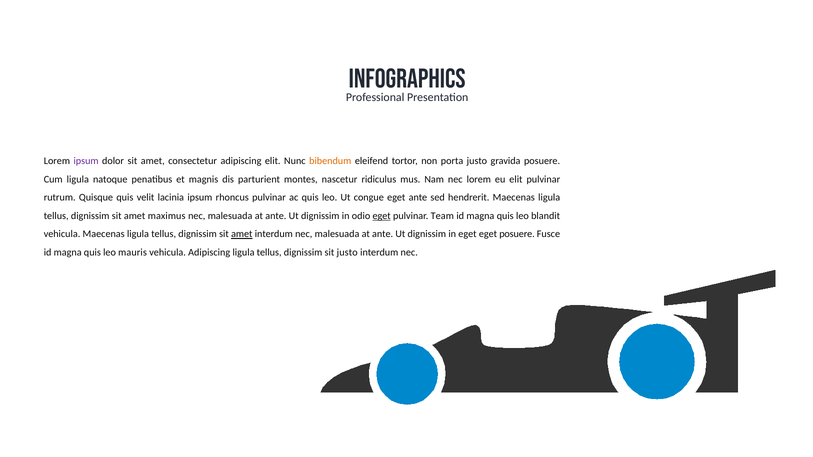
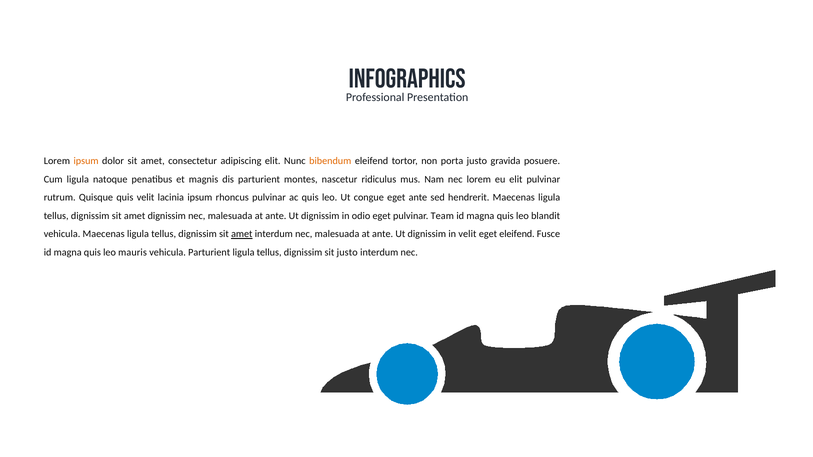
ipsum at (86, 161) colour: purple -> orange
amet maximus: maximus -> dignissim
eget at (382, 216) underline: present -> none
in eget: eget -> velit
eget posuere: posuere -> eleifend
vehicula Adipiscing: Adipiscing -> Parturient
